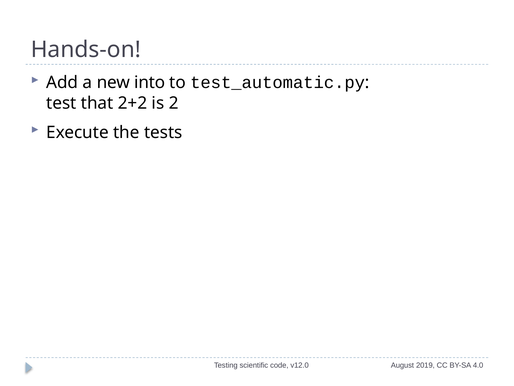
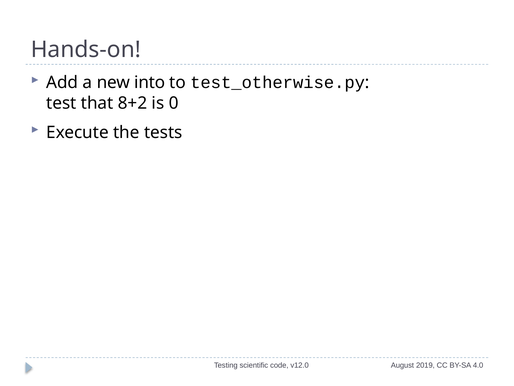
test_automatic.py: test_automatic.py -> test_otherwise.py
2+2: 2+2 -> 8+2
2: 2 -> 0
